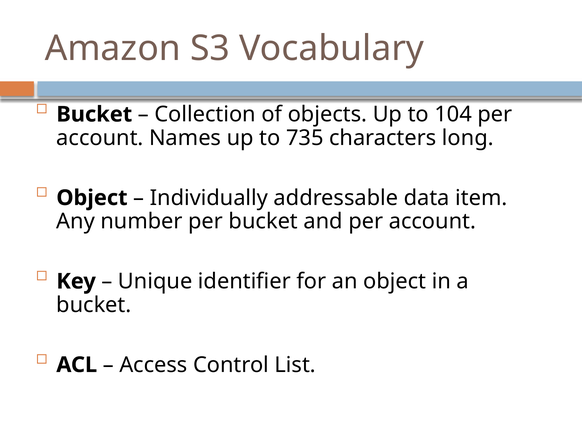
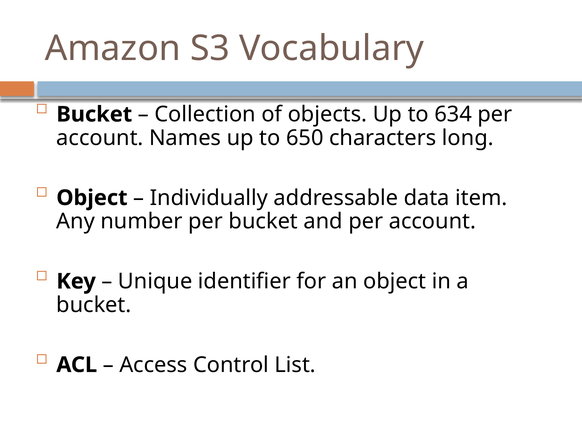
104: 104 -> 634
735: 735 -> 650
